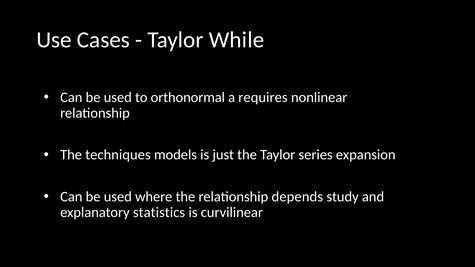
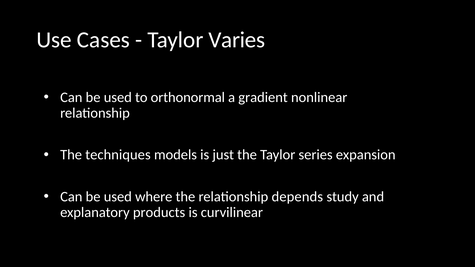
While: While -> Varies
requires: requires -> gradient
statistics: statistics -> products
